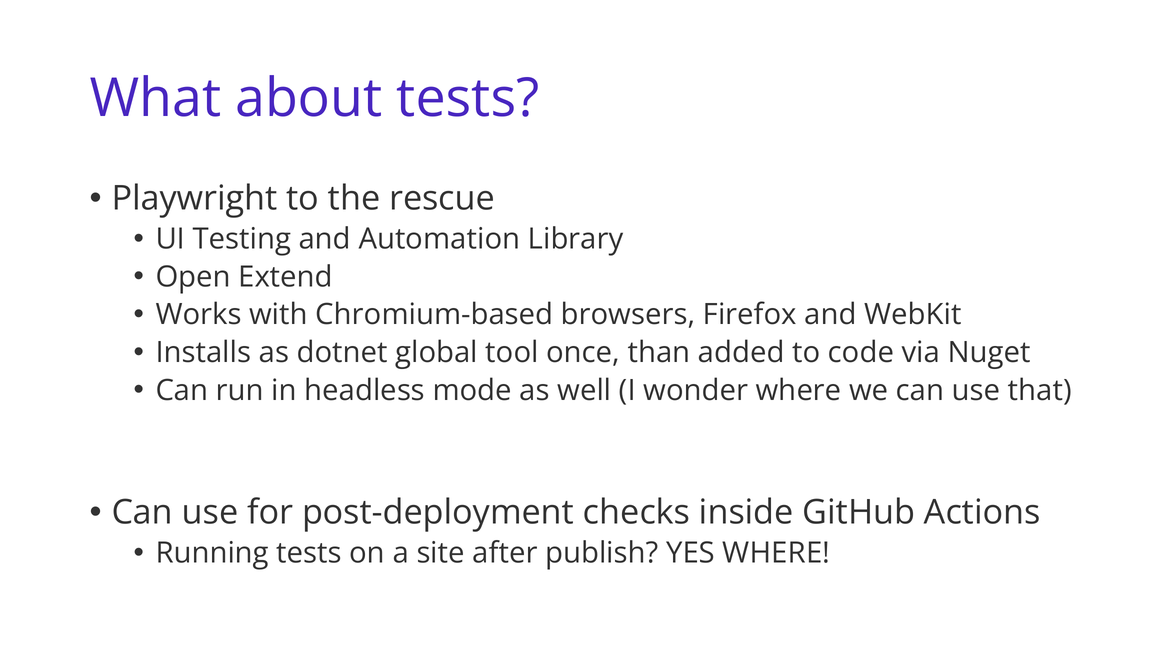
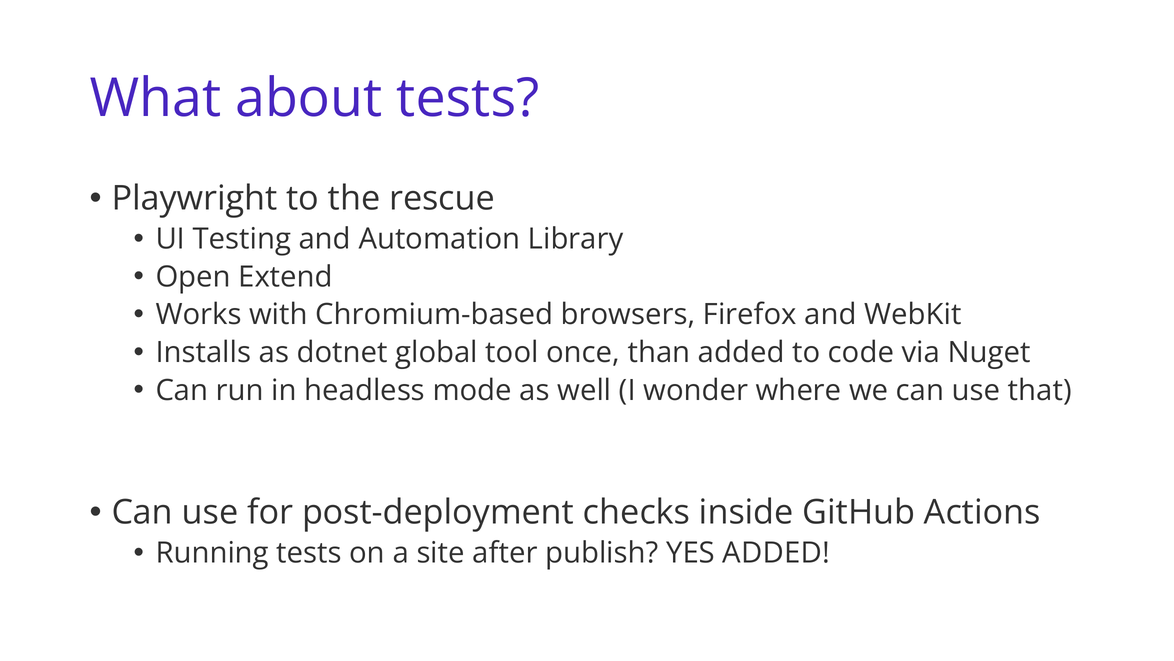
YES WHERE: WHERE -> ADDED
